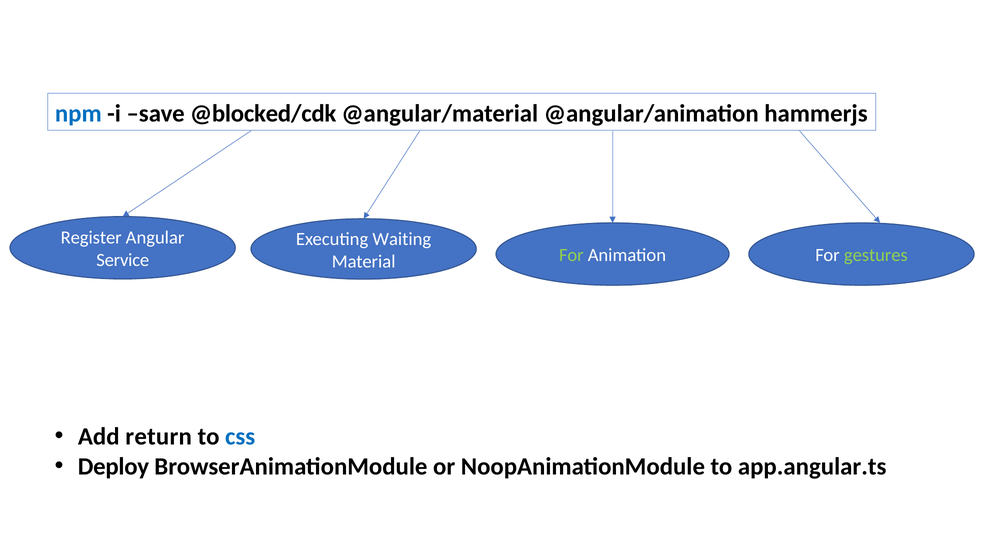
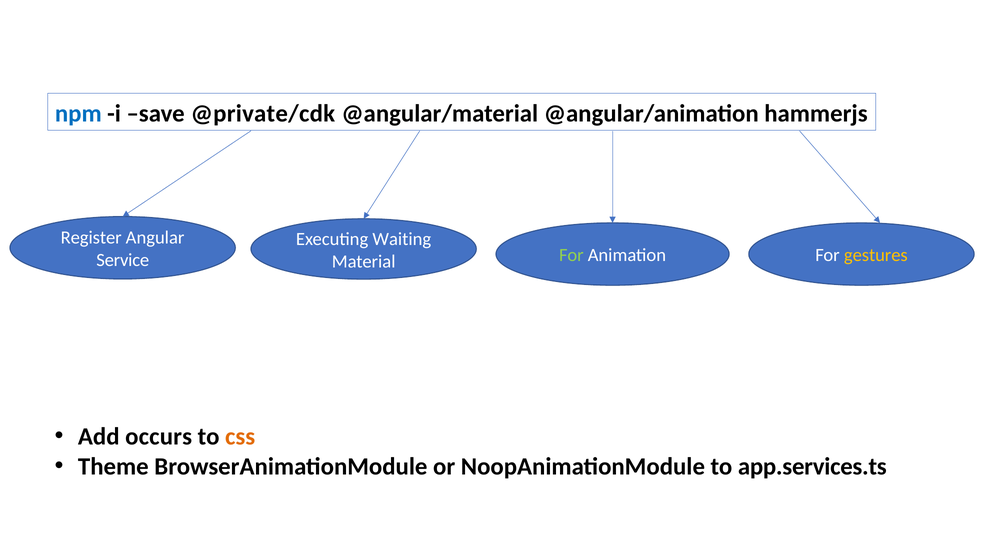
@blocked/cdk: @blocked/cdk -> @private/cdk
gestures colour: light green -> yellow
return: return -> occurs
css colour: blue -> orange
Deploy: Deploy -> Theme
app.angular.ts: app.angular.ts -> app.services.ts
